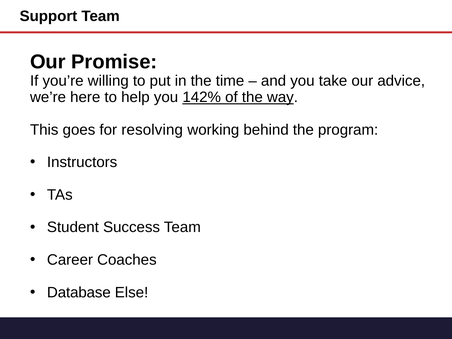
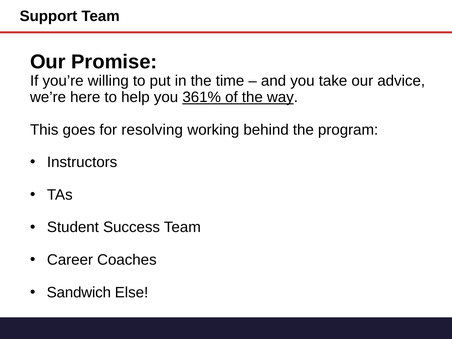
142%: 142% -> 361%
Database: Database -> Sandwich
